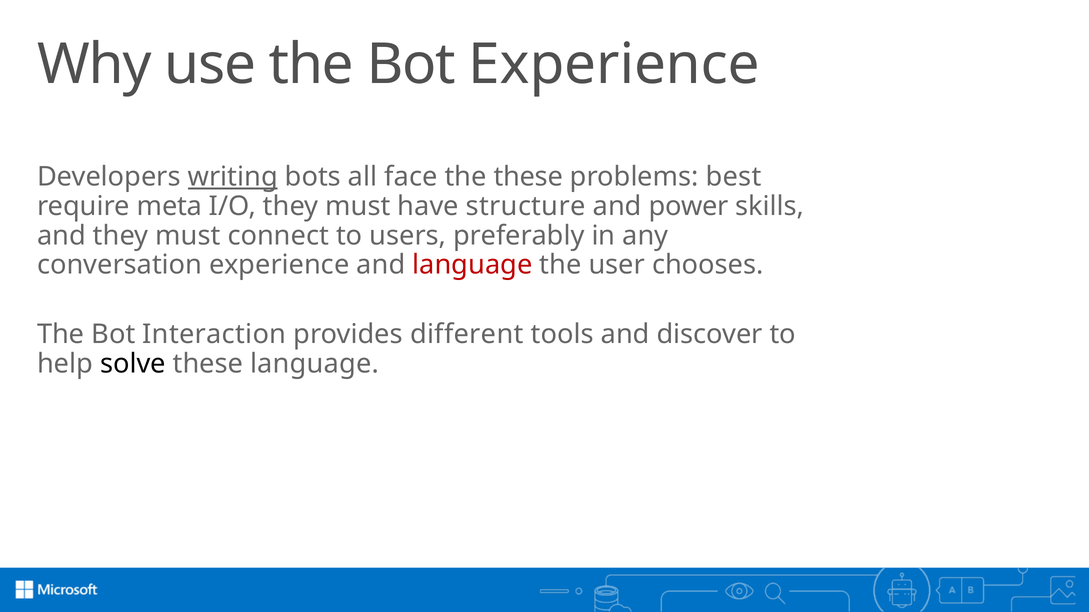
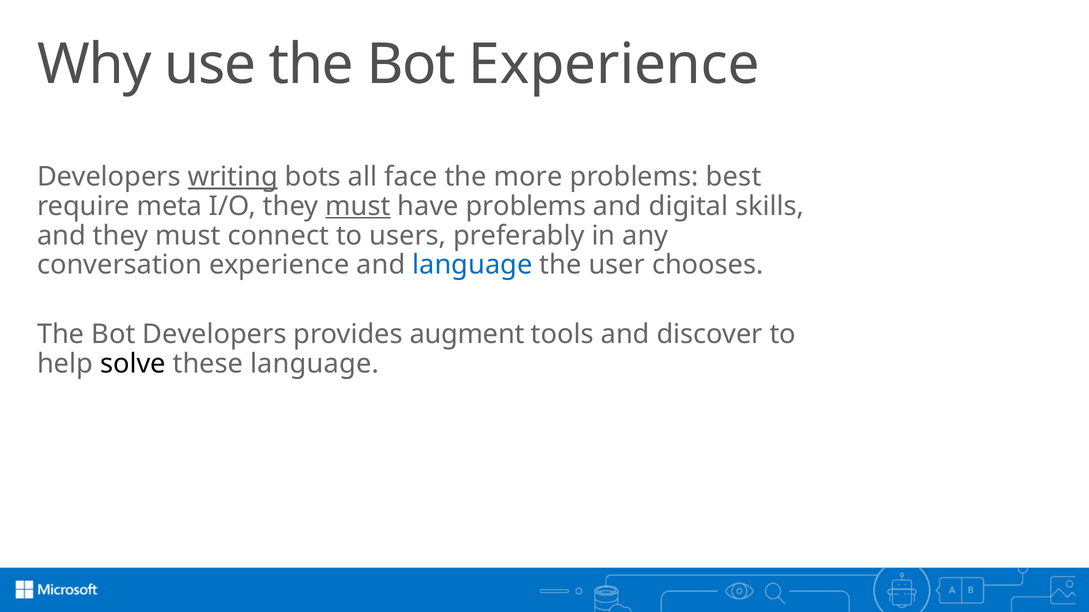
the these: these -> more
must at (358, 206) underline: none -> present
have structure: structure -> problems
power: power -> digital
language at (472, 265) colour: red -> blue
Bot Interaction: Interaction -> Developers
different: different -> augment
